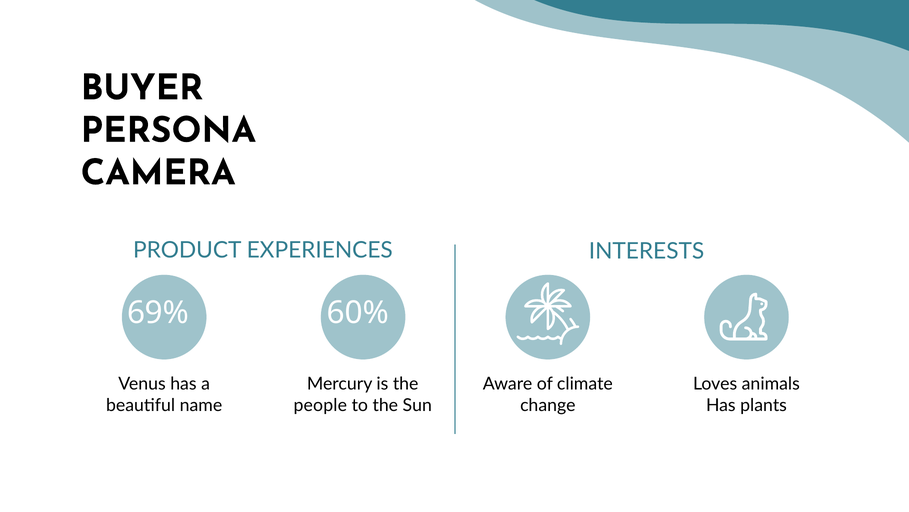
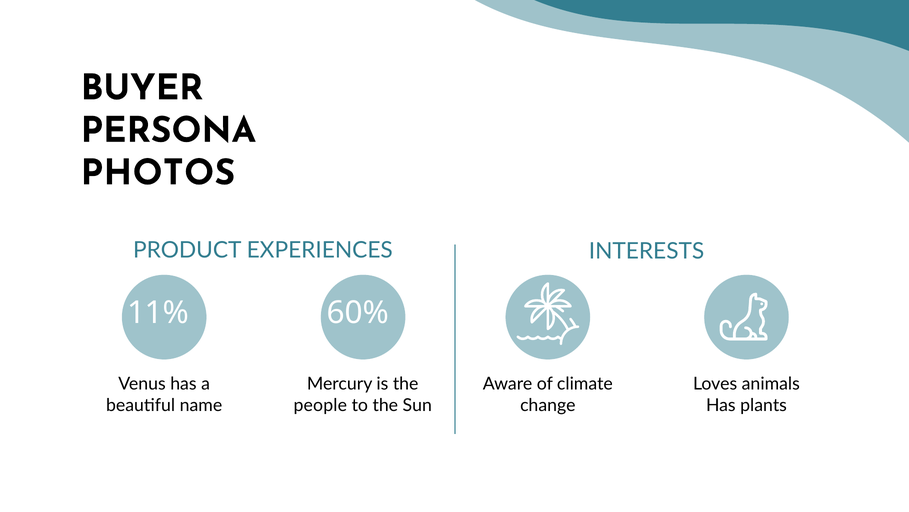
CAMERA: CAMERA -> PHOTOS
69%: 69% -> 11%
